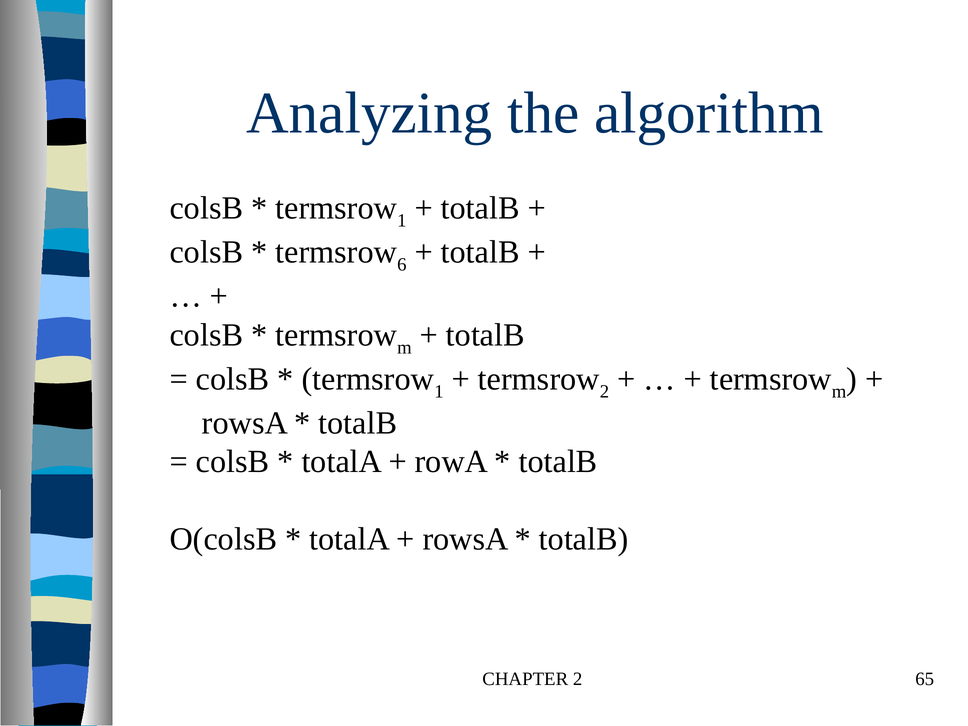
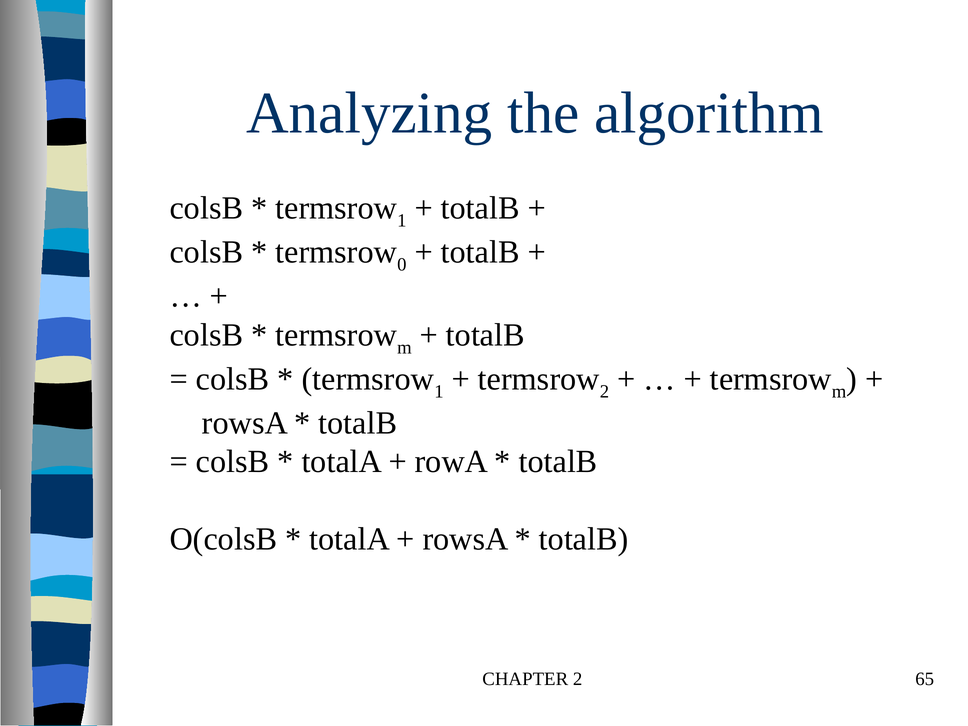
6: 6 -> 0
